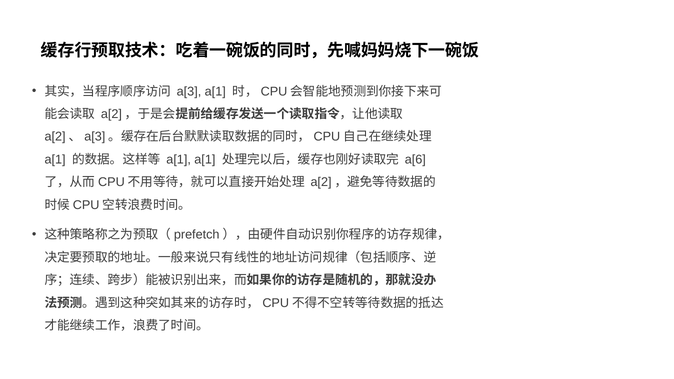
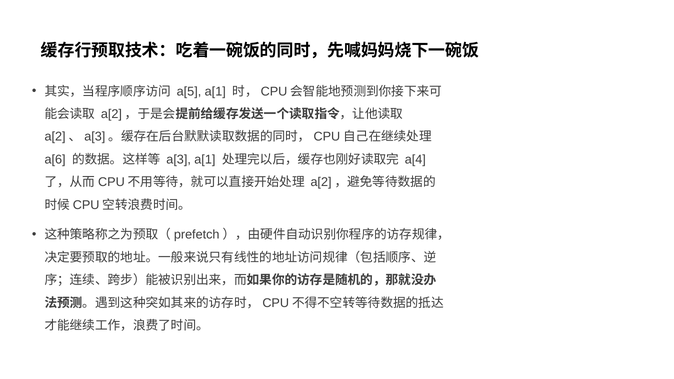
a[3: a[3 -> a[5
a[1 at (55, 160): a[1 -> a[6
a[1 at (179, 160): a[1 -> a[3
a[6: a[6 -> a[4
